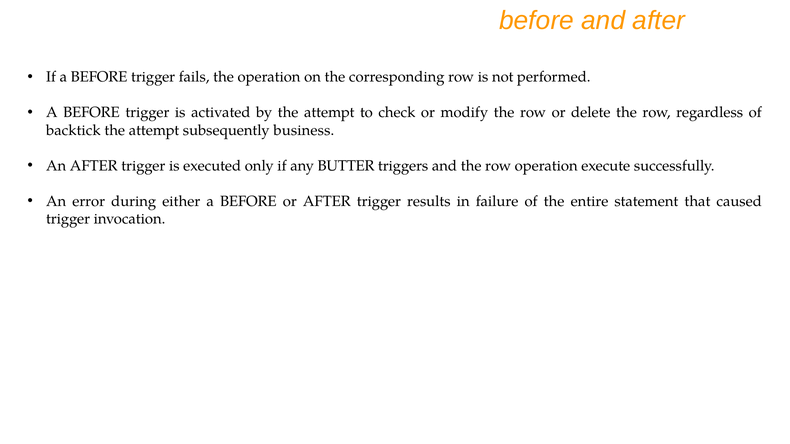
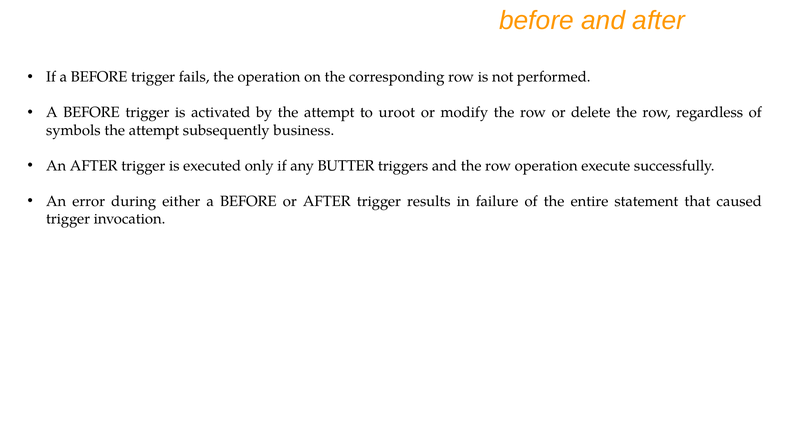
check: check -> uroot
backtick: backtick -> symbols
